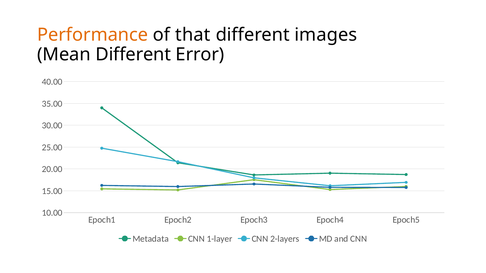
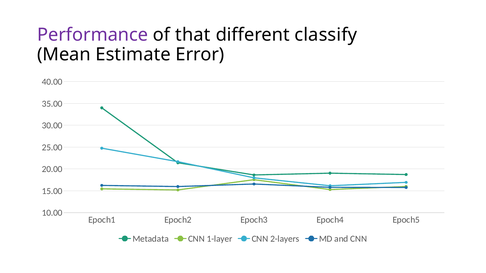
Performance colour: orange -> purple
images: images -> classify
Mean Different: Different -> Estimate
